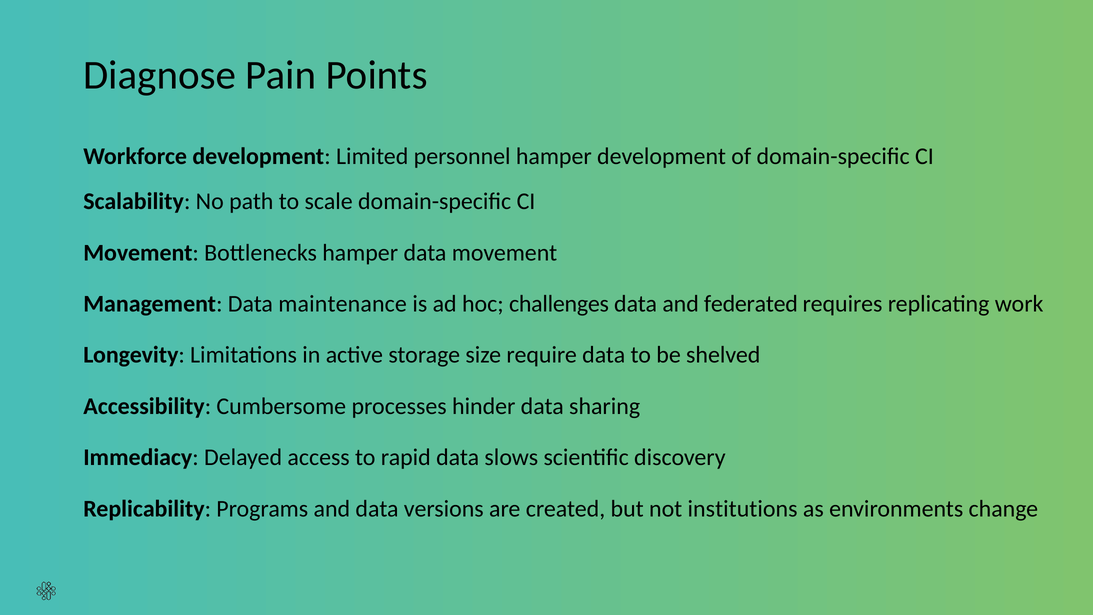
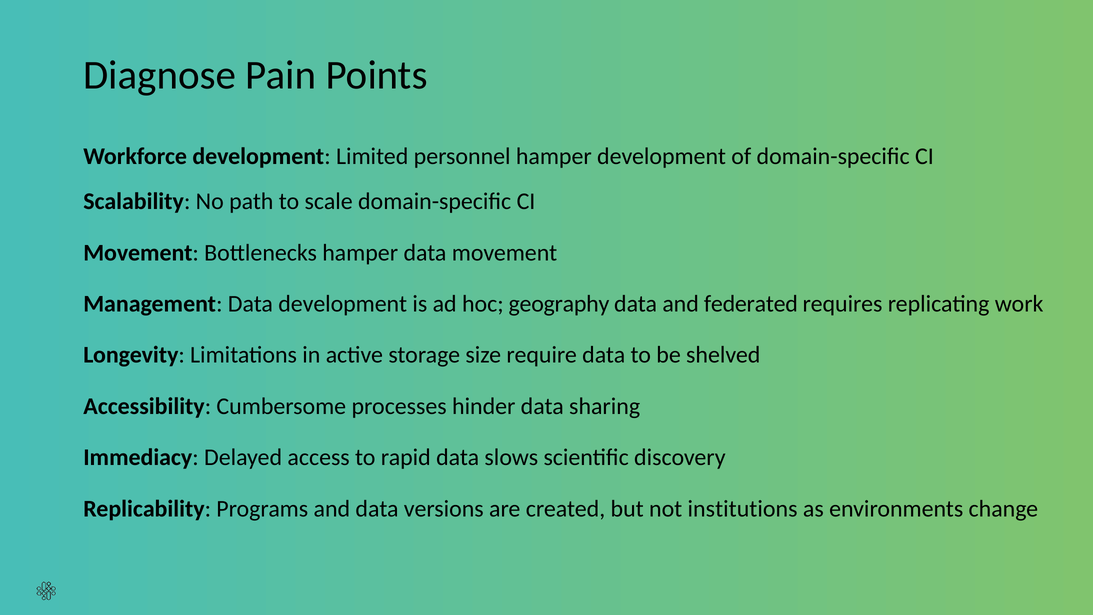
Data maintenance: maintenance -> development
challenges: challenges -> geography
